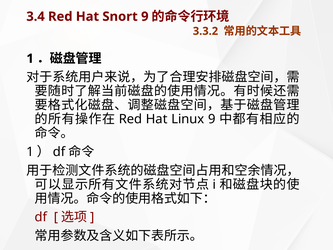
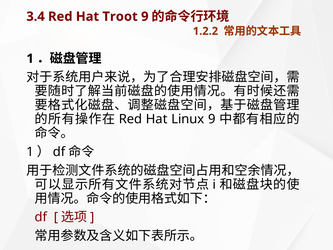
Snort: Snort -> Troot
3.3.2: 3.3.2 -> 1.2.2
